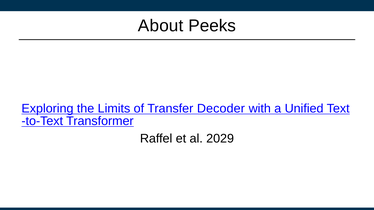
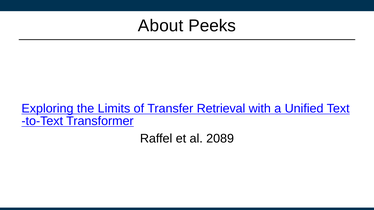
Decoder: Decoder -> Retrieval
2029: 2029 -> 2089
